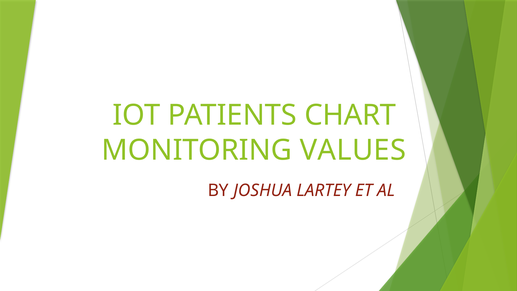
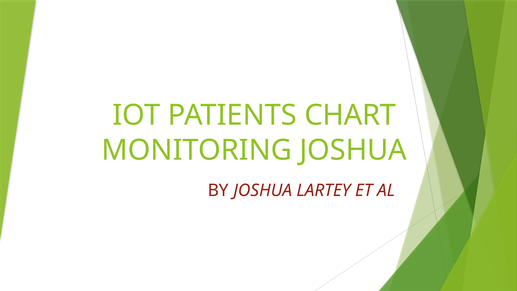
MONITORING VALUES: VALUES -> JOSHUA
